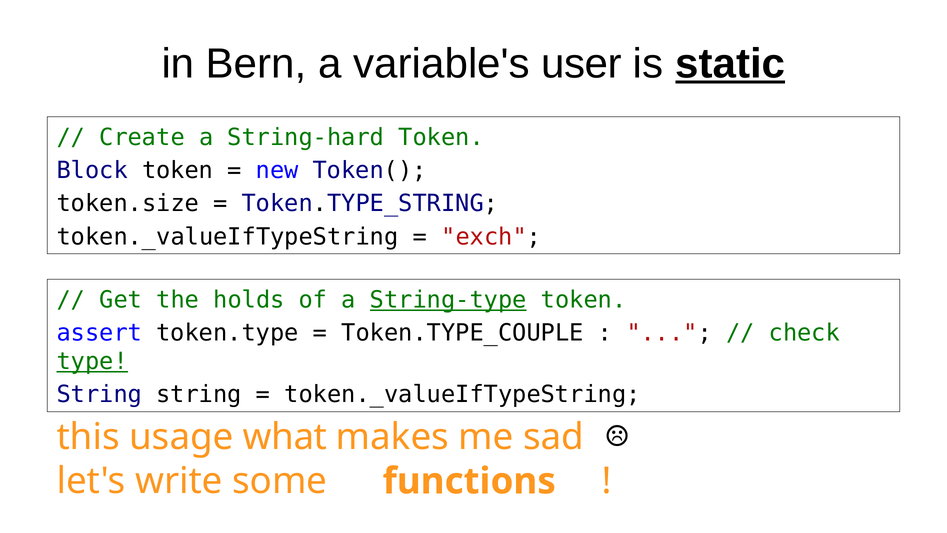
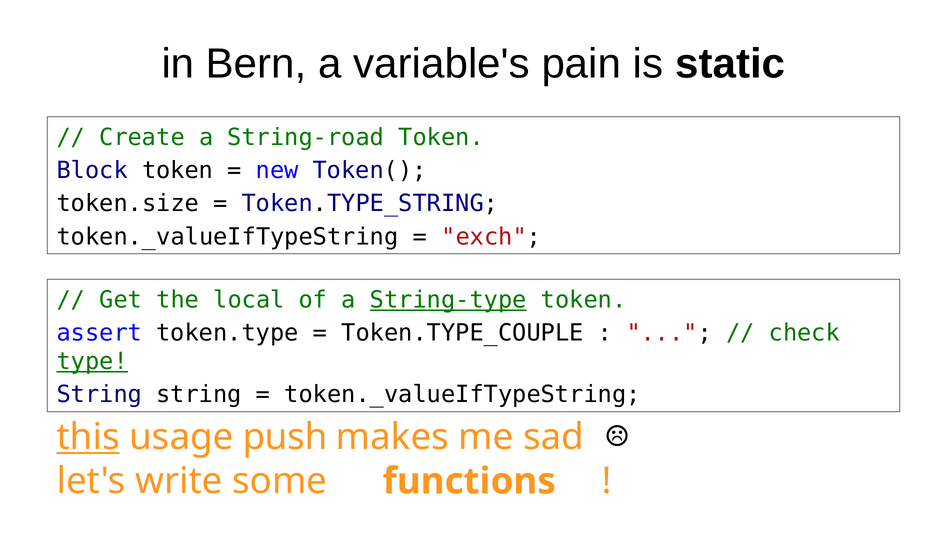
user: user -> pain
static underline: present -> none
String-hard: String-hard -> String-road
holds: holds -> local
this underline: none -> present
what: what -> push
